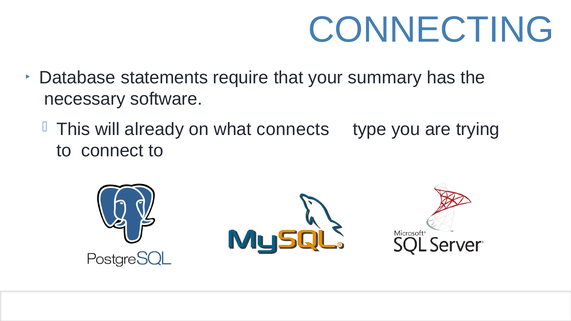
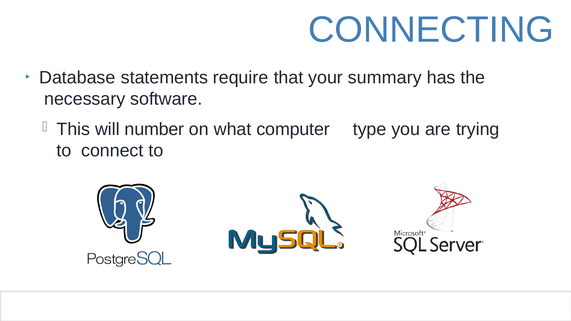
already: already -> number
connects: connects -> computer
